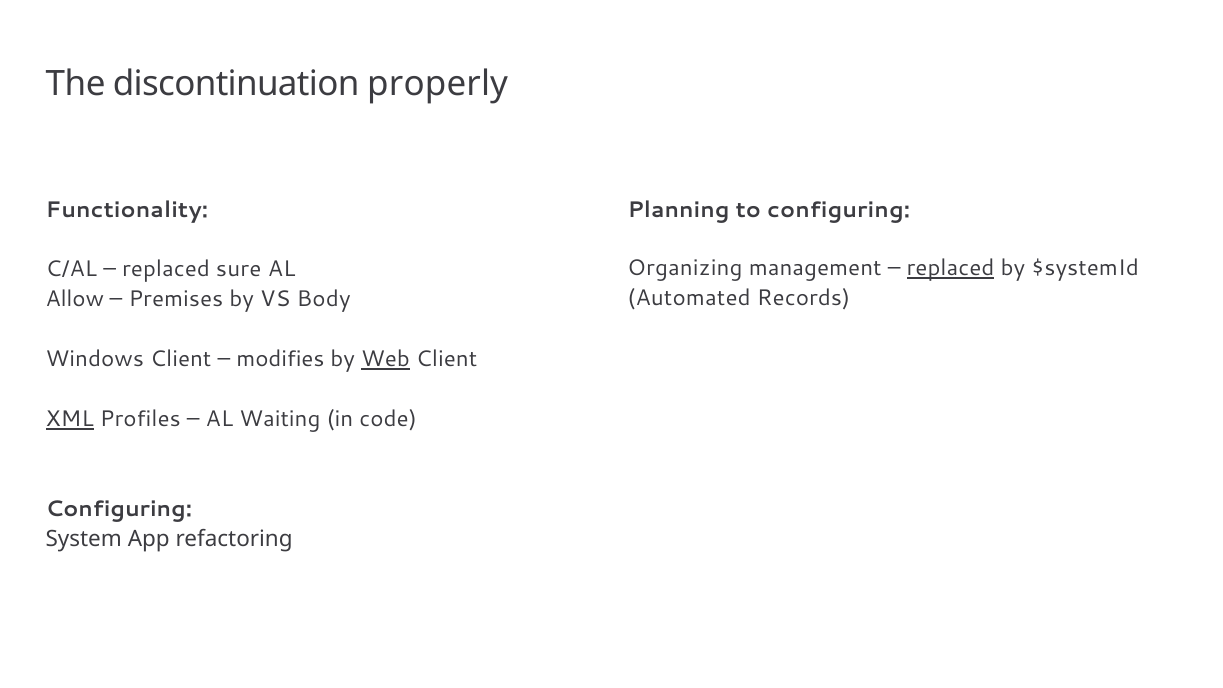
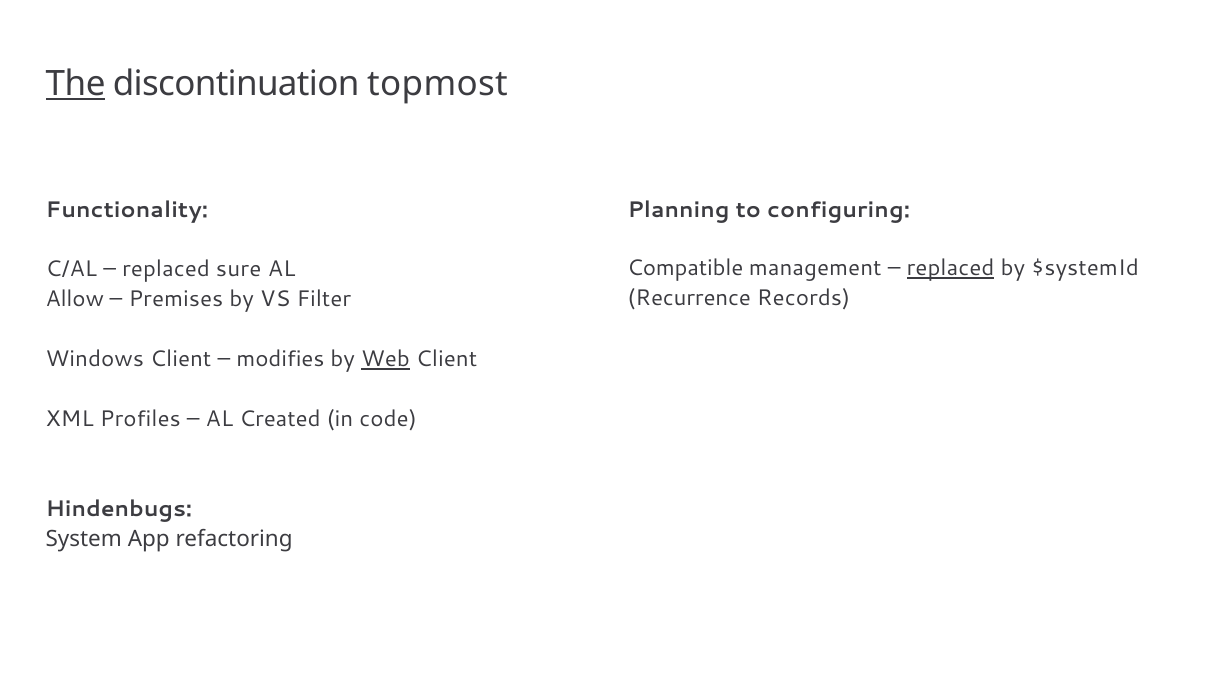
The underline: none -> present
properly: properly -> topmost
Organizing: Organizing -> Compatible
Automated: Automated -> Recurrence
Body: Body -> Filter
XML underline: present -> none
Waiting: Waiting -> Created
Configuring at (119, 509): Configuring -> Hindenbugs
